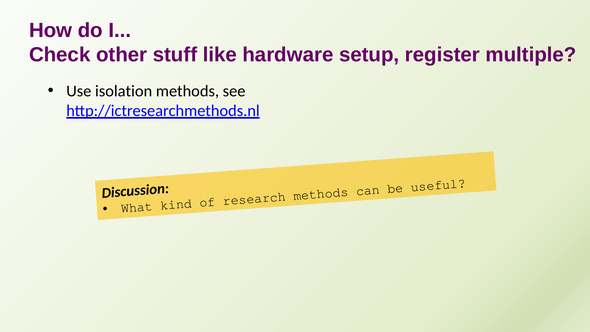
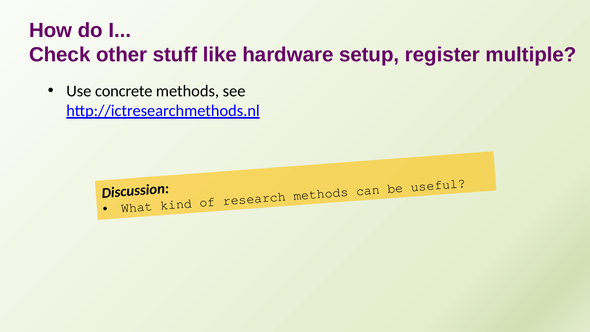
isolation: isolation -> concrete
